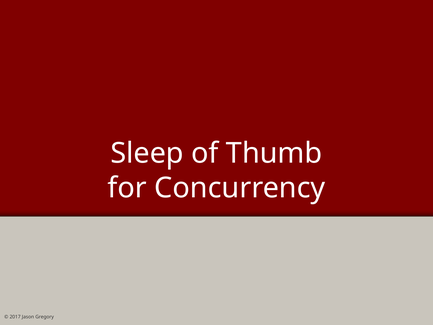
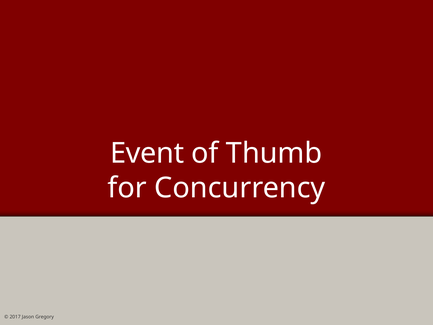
Sleep: Sleep -> Event
